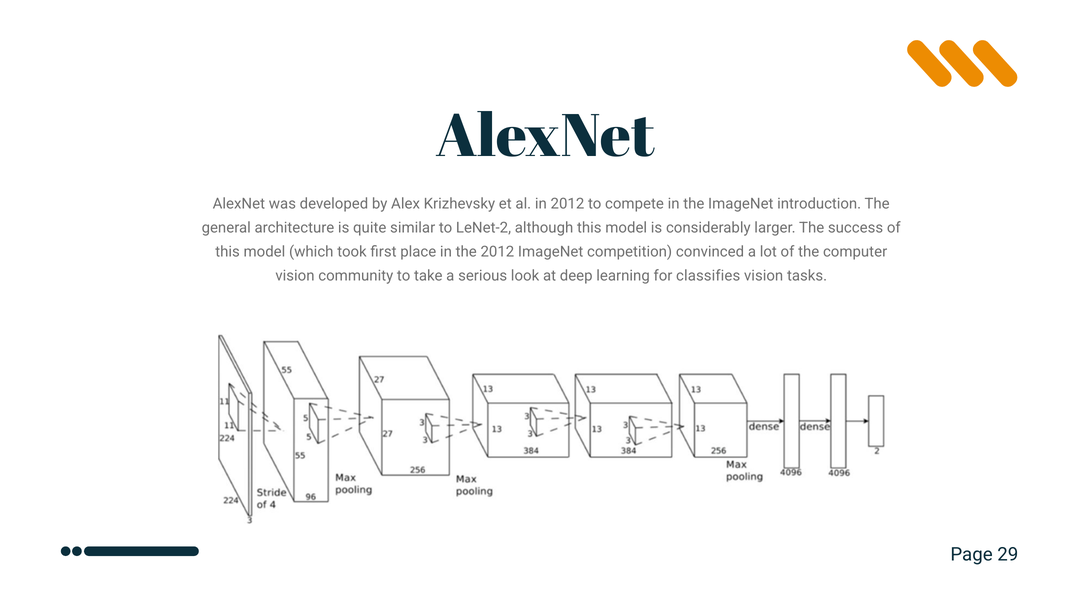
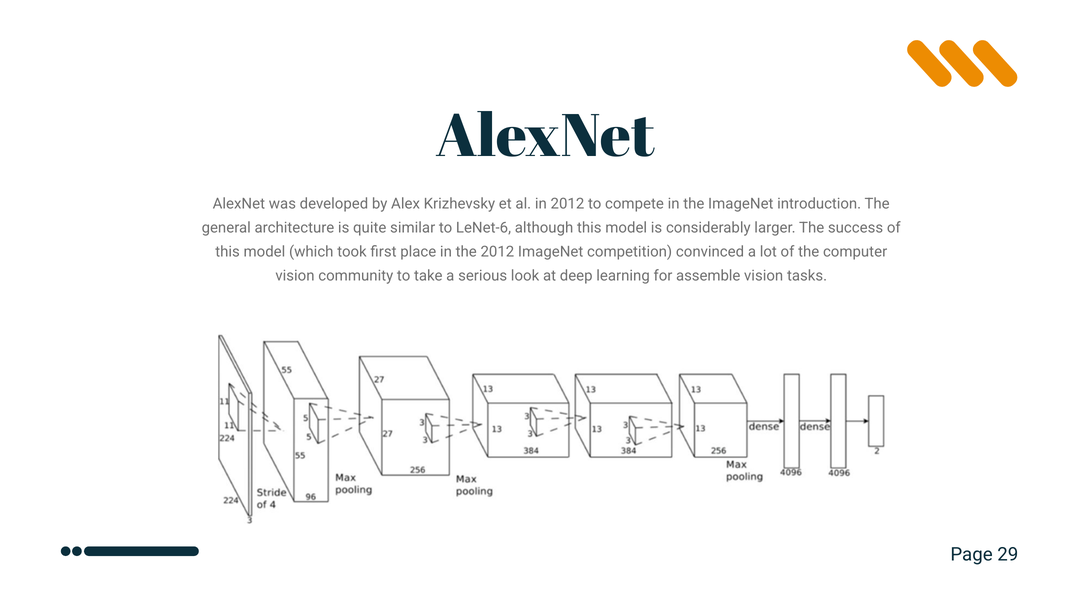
LeNet-2: LeNet-2 -> LeNet-6
classifies: classifies -> assemble
